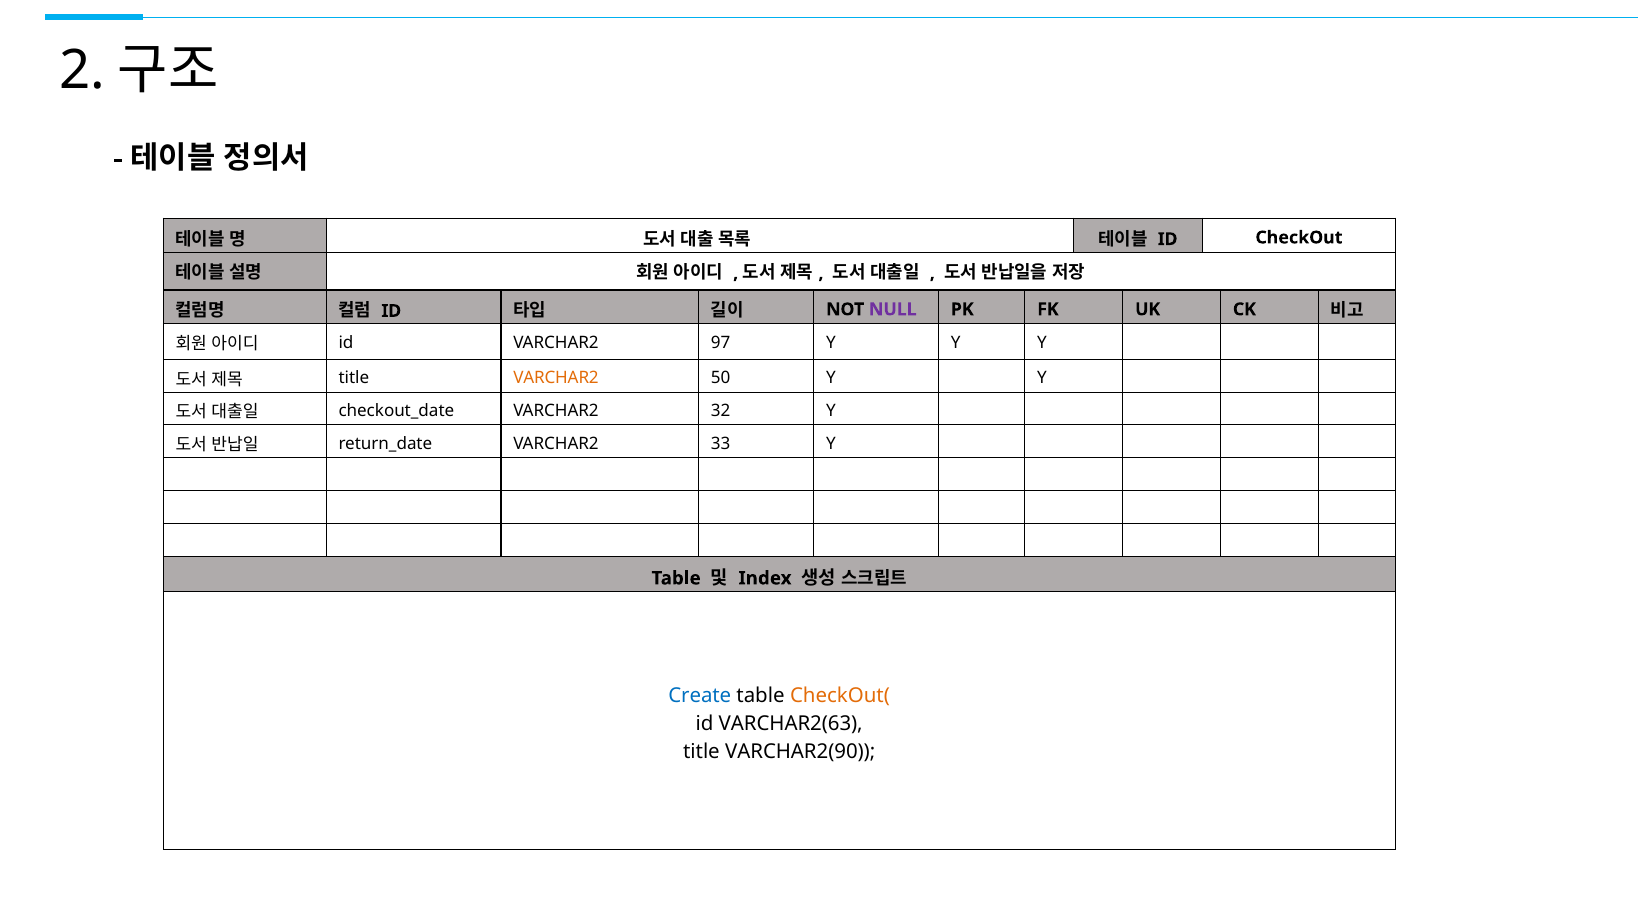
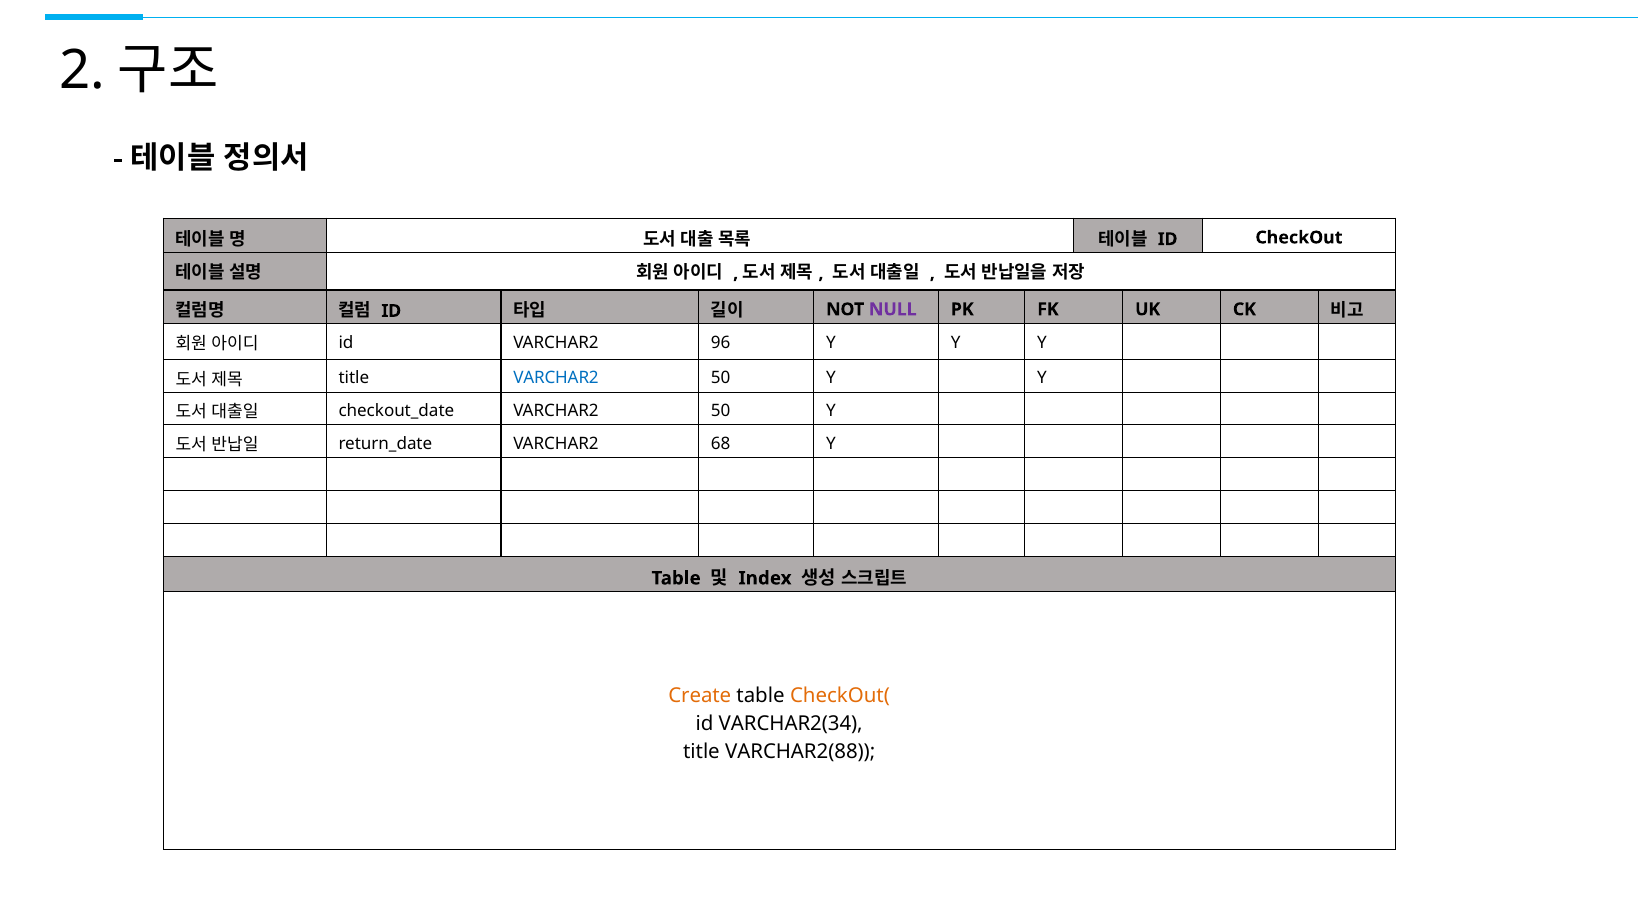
97: 97 -> 96
VARCHAR2 at (556, 378) colour: orange -> blue
32 at (721, 411): 32 -> 50
33: 33 -> 68
Create colour: blue -> orange
VARCHAR2(63: VARCHAR2(63 -> VARCHAR2(34
VARCHAR2(90: VARCHAR2(90 -> VARCHAR2(88
